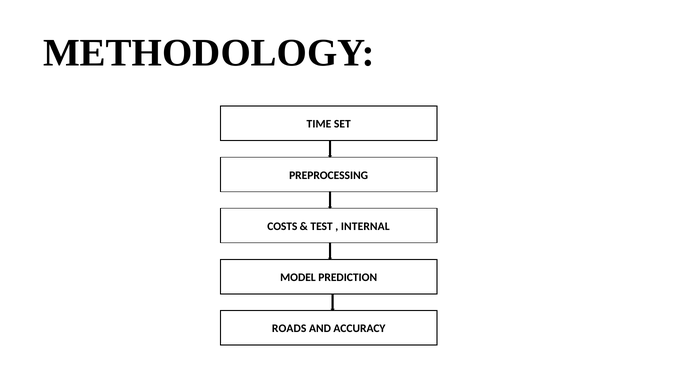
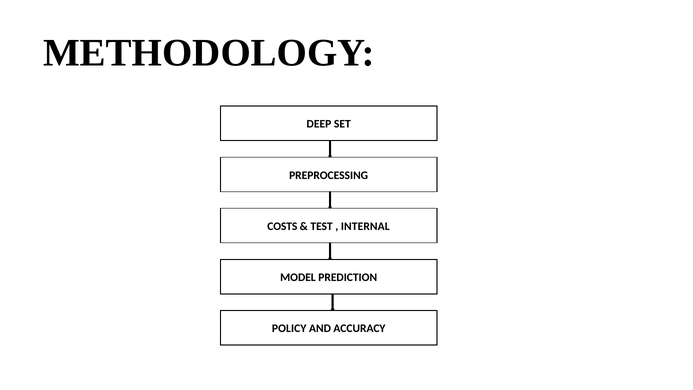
TIME: TIME -> DEEP
ROADS: ROADS -> POLICY
